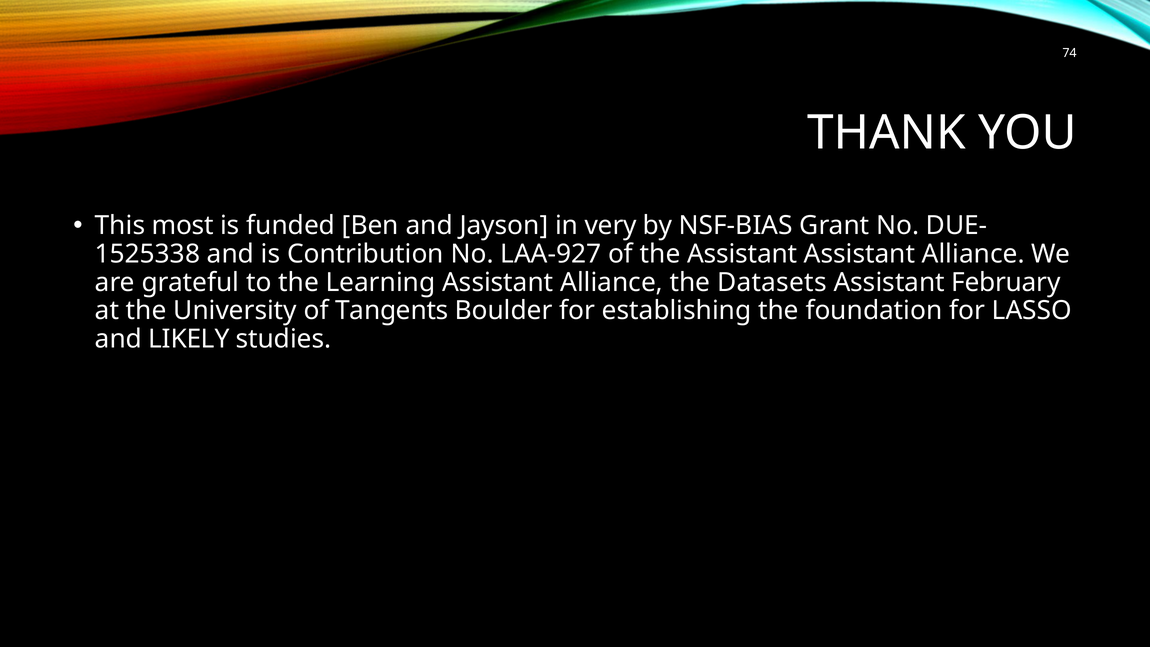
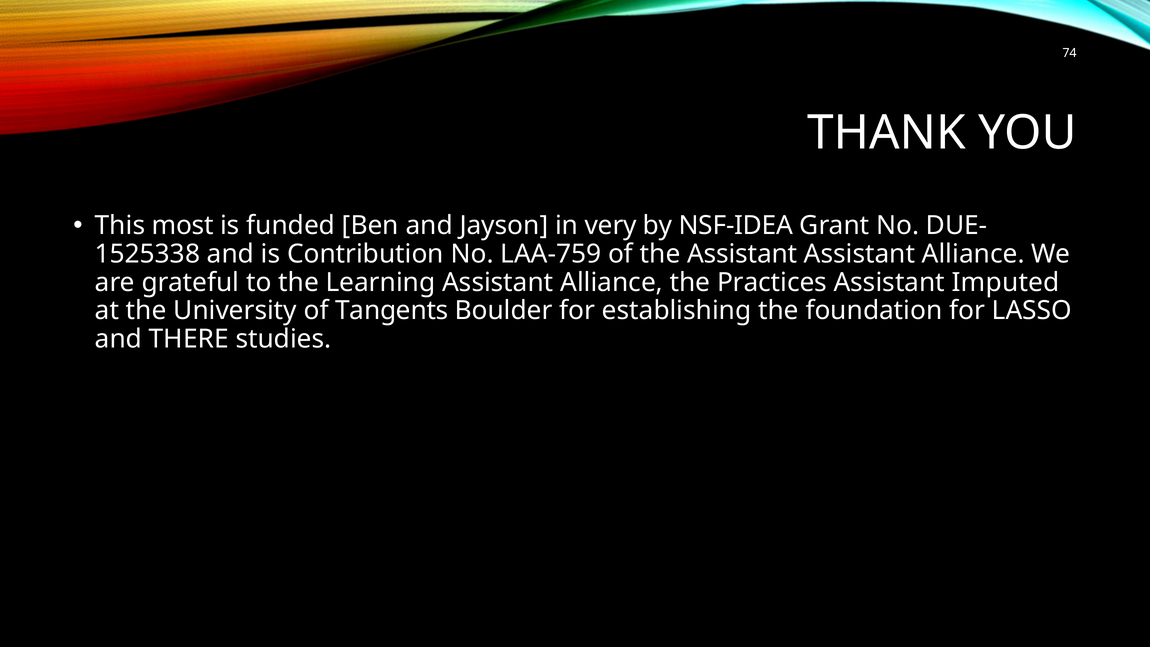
NSF-BIAS: NSF-BIAS -> NSF-IDEA
LAA-927: LAA-927 -> LAA-759
Datasets: Datasets -> Practices
February: February -> Imputed
LIKELY: LIKELY -> THERE
